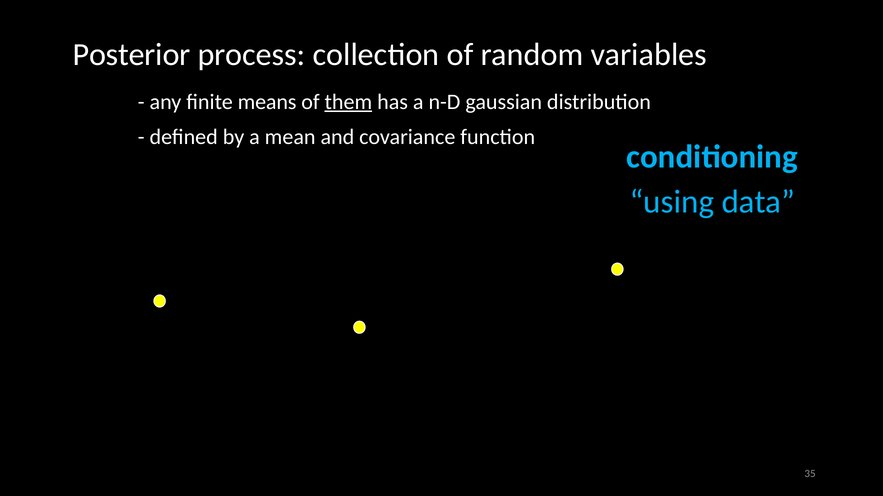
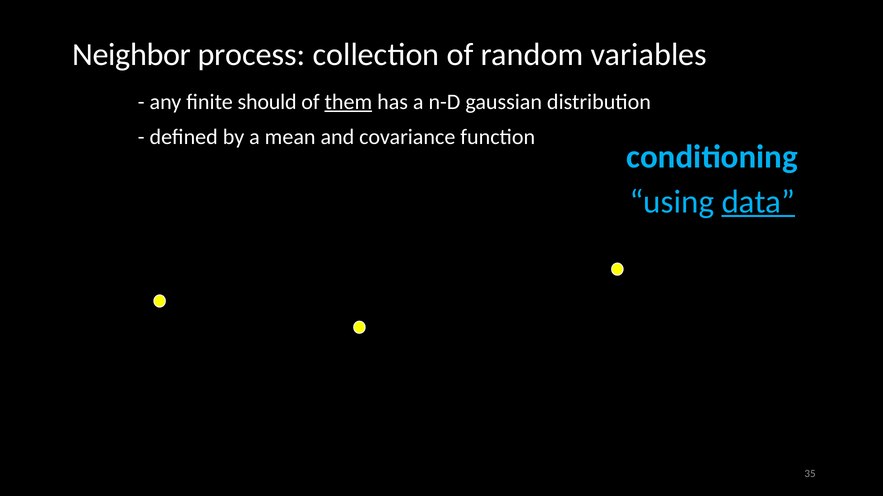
Posterior: Posterior -> Neighbor
means: means -> should
data underline: none -> present
